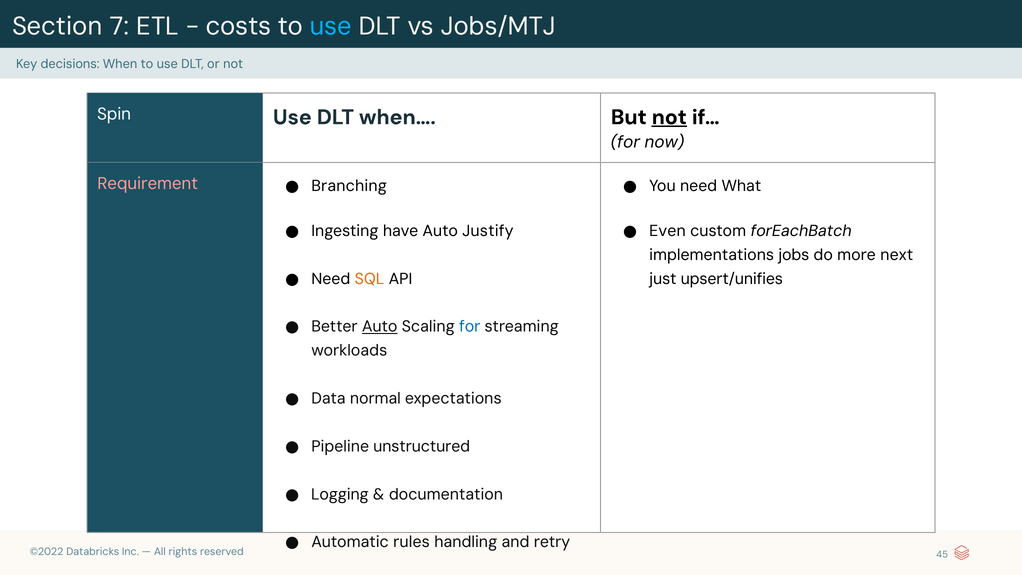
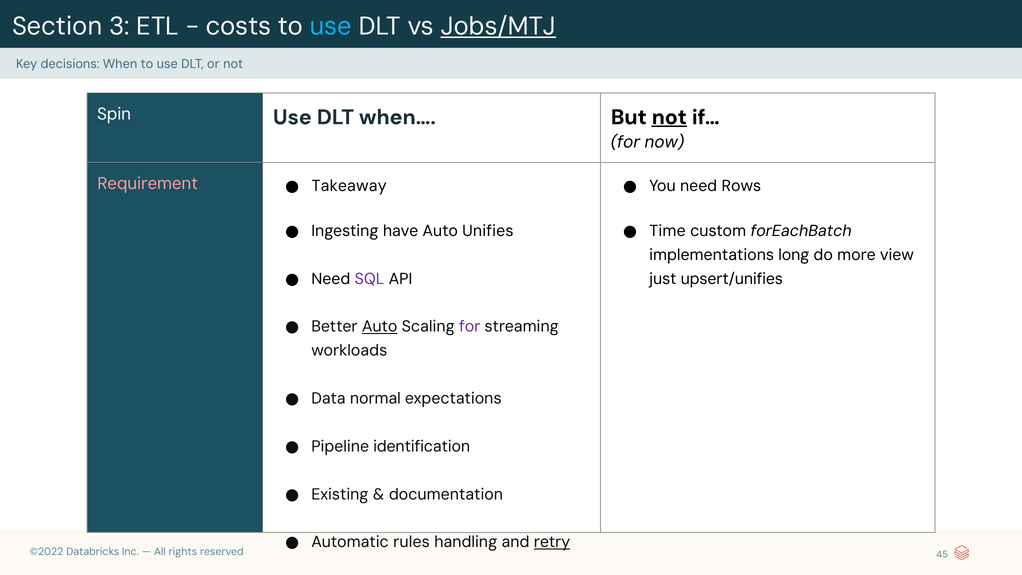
7: 7 -> 3
Jobs/MTJ underline: none -> present
Branching: Branching -> Takeaway
What: What -> Rows
Justify: Justify -> Unifies
Even: Even -> Time
jobs: jobs -> long
next: next -> view
SQL colour: orange -> purple
for at (470, 327) colour: blue -> purple
unstructured: unstructured -> identification
Logging: Logging -> Existing
retry underline: none -> present
